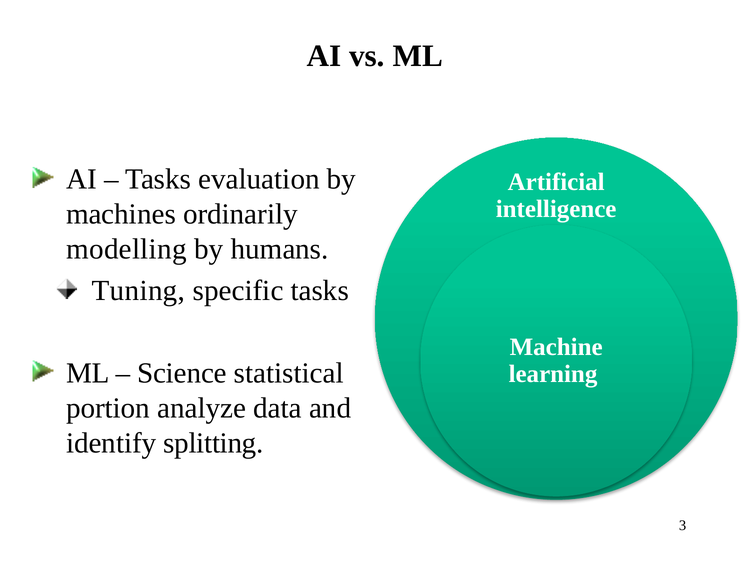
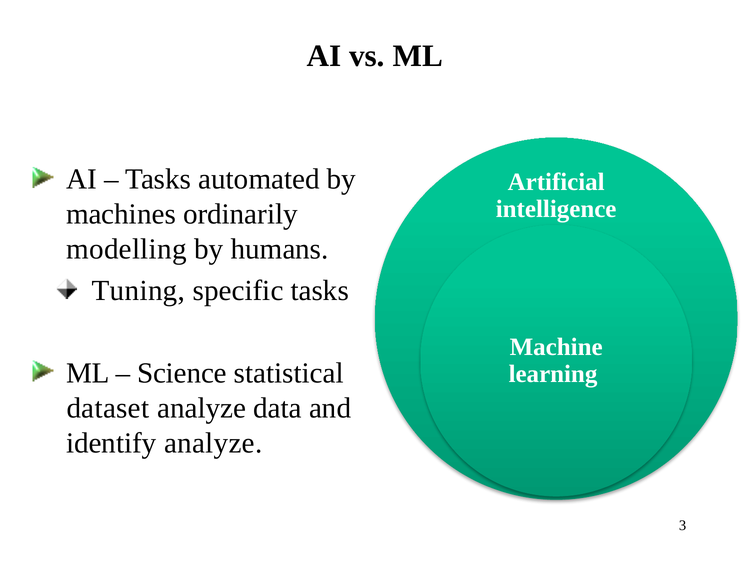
evaluation: evaluation -> automated
portion: portion -> dataset
identify splitting: splitting -> analyze
